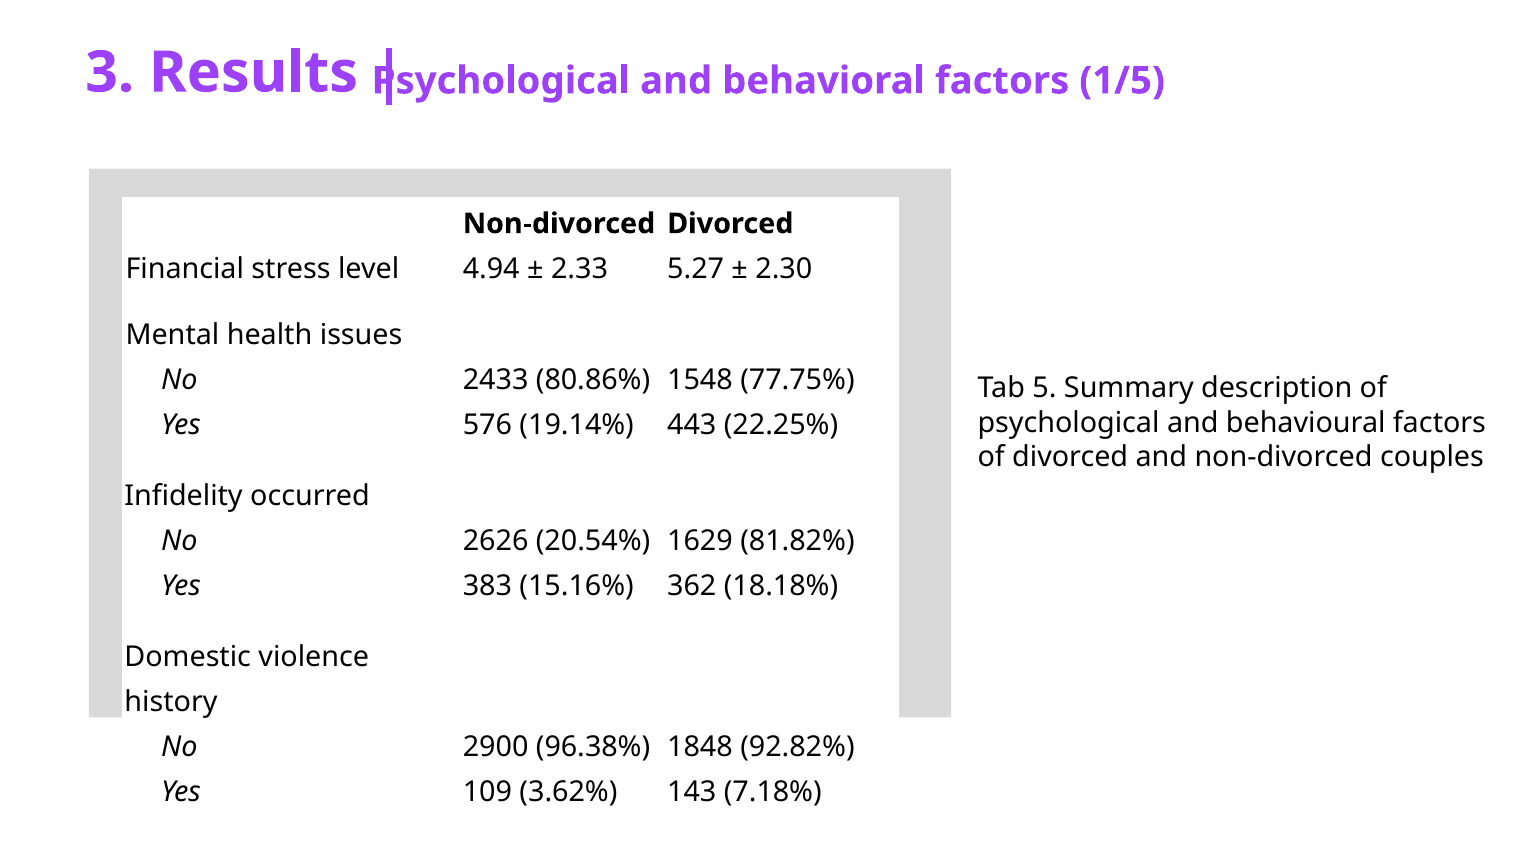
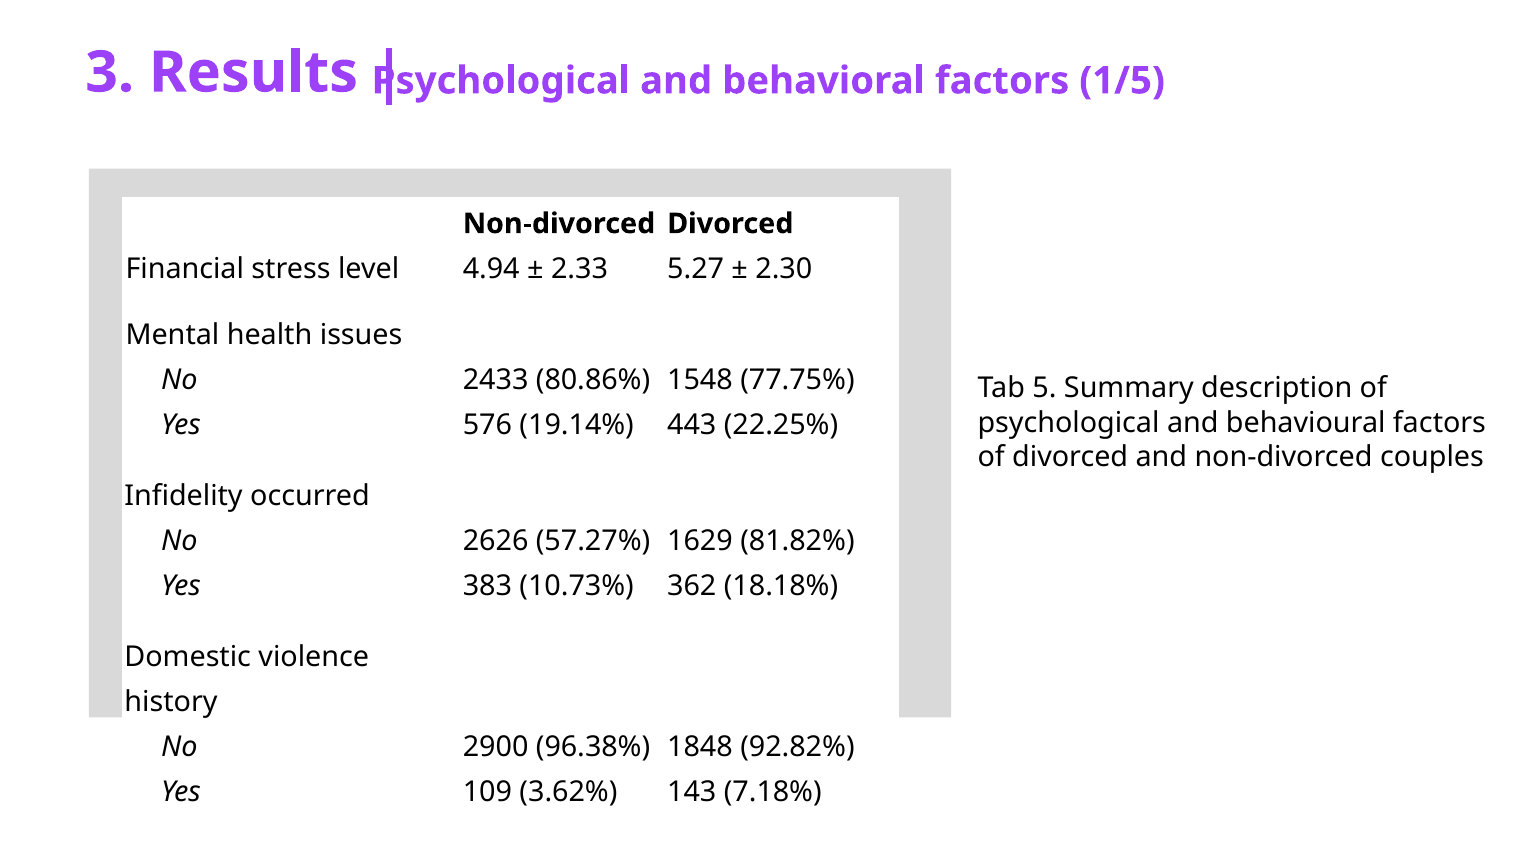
20.54%: 20.54% -> 57.27%
15.16%: 15.16% -> 10.73%
